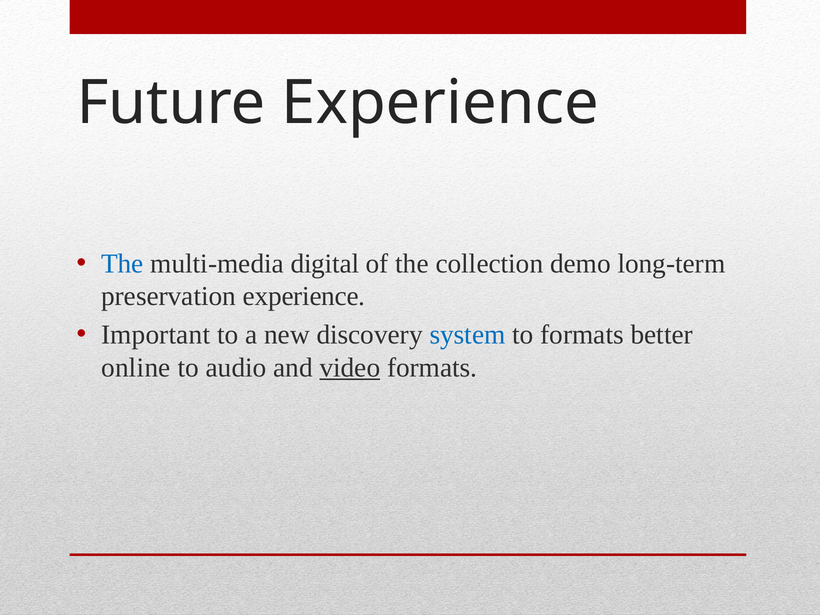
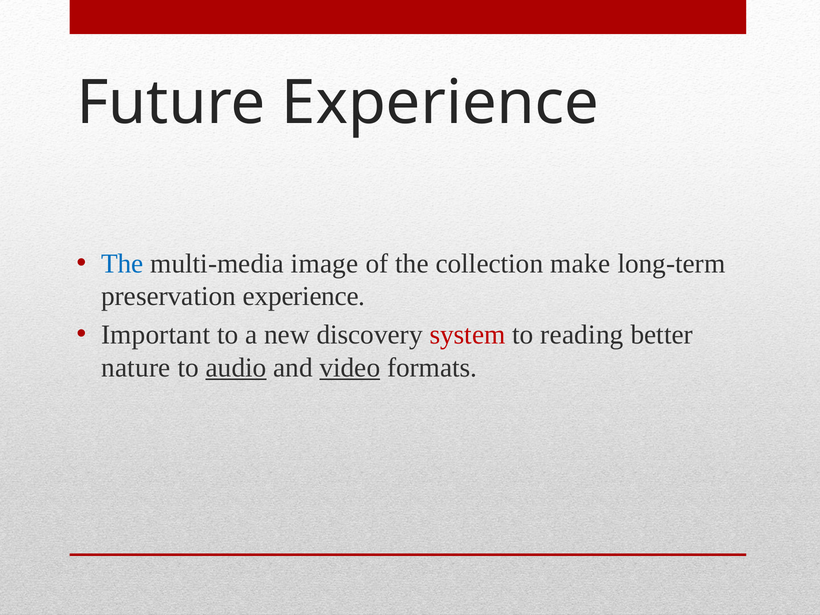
digital: digital -> image
demo: demo -> make
system colour: blue -> red
to formats: formats -> reading
online: online -> nature
audio underline: none -> present
